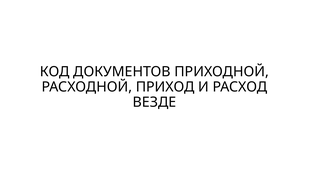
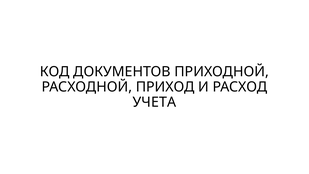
ВЕЗДЕ: ВЕЗДЕ -> УЧЕТА
